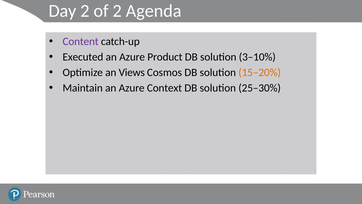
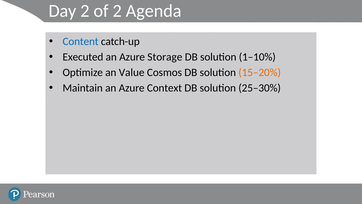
Content colour: purple -> blue
Product: Product -> Storage
3–10%: 3–10% -> 1–10%
Views: Views -> Value
